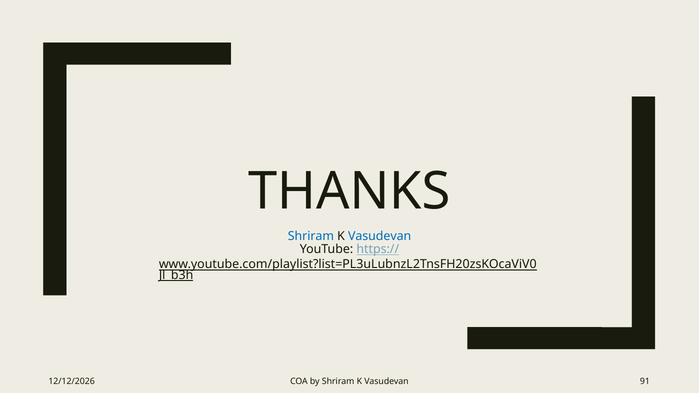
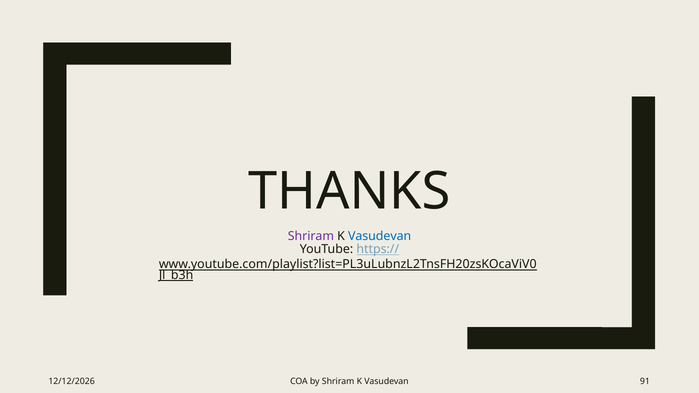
Shriram at (311, 236) colour: blue -> purple
